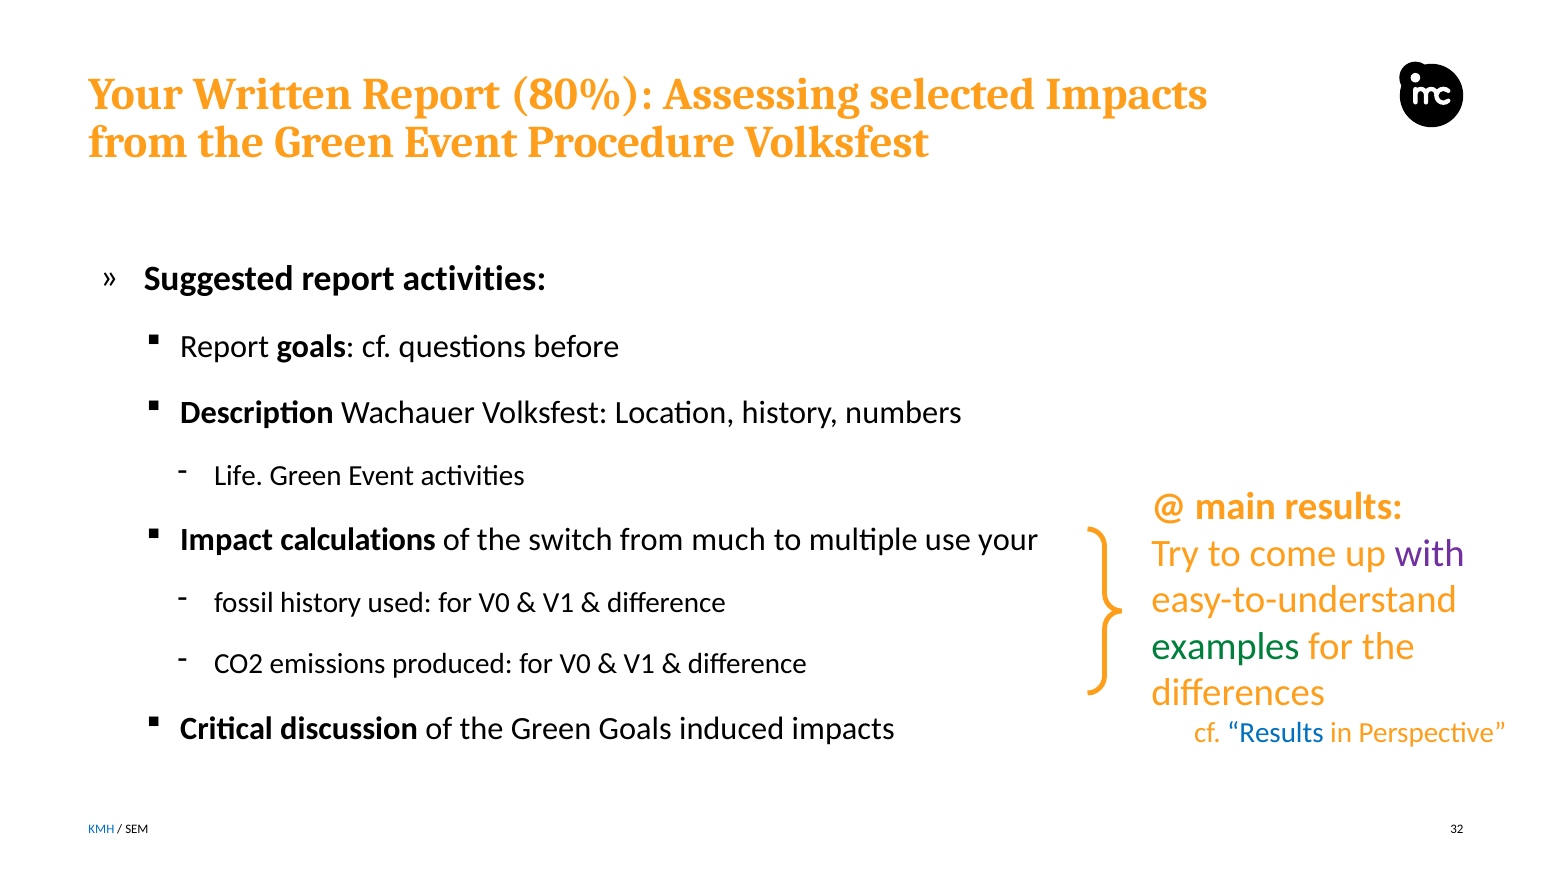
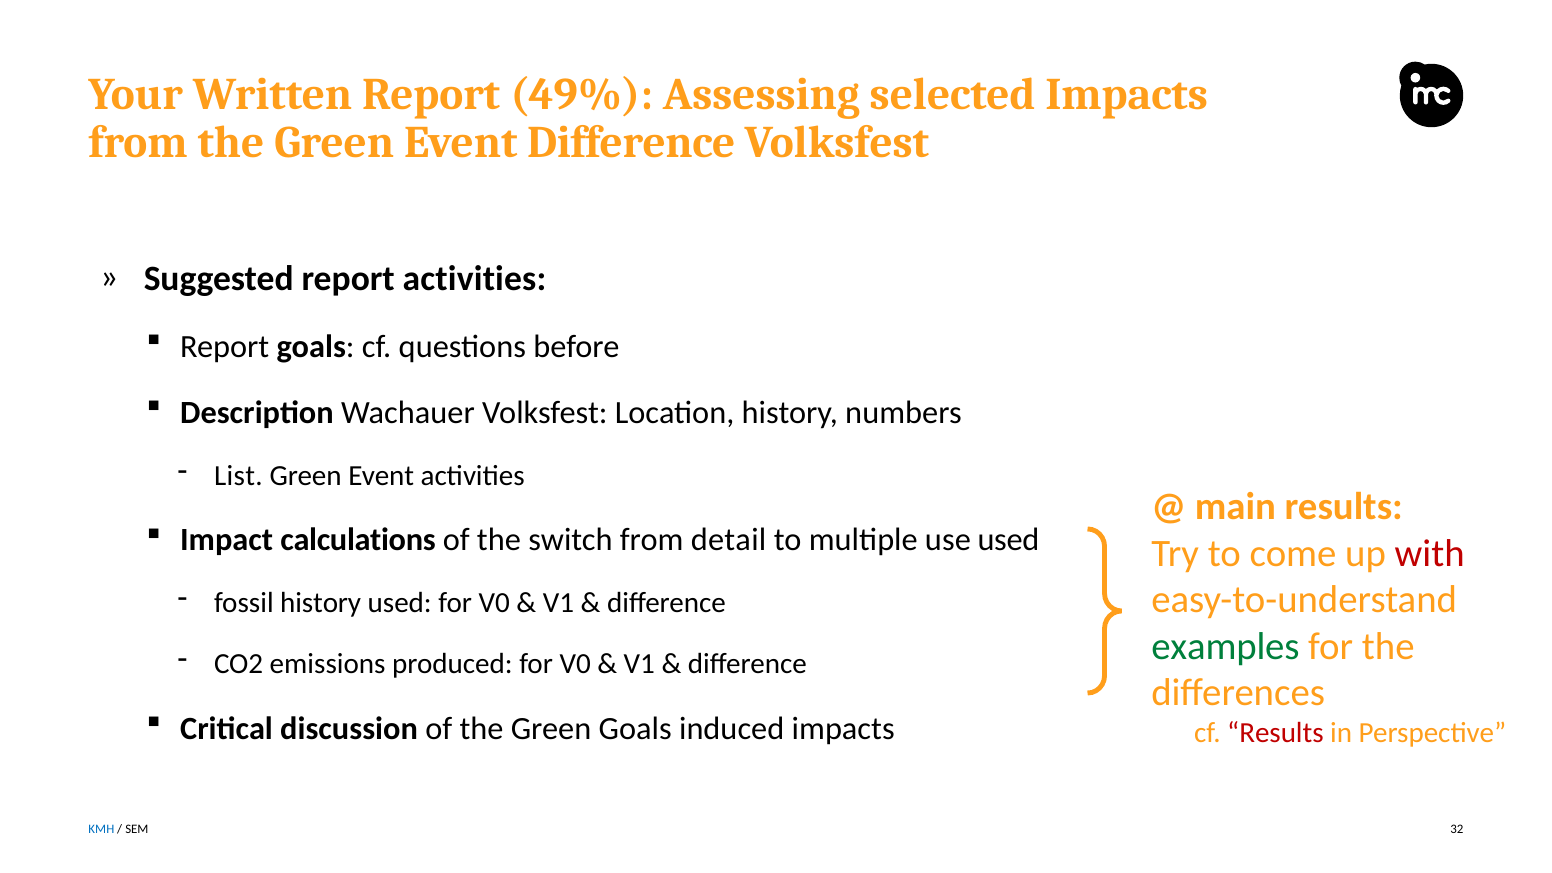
80%: 80% -> 49%
Event Procedure: Procedure -> Difference
Life: Life -> List
much: much -> detail
use your: your -> used
with colour: purple -> red
Results at (1275, 733) colour: blue -> red
